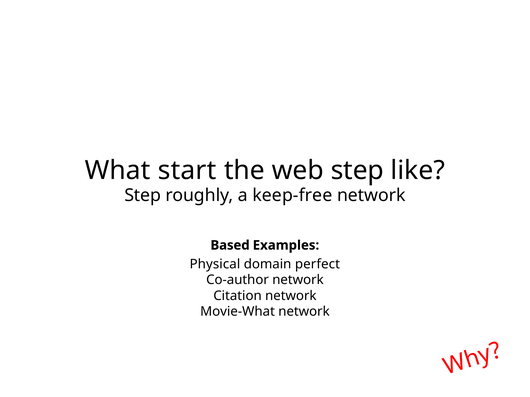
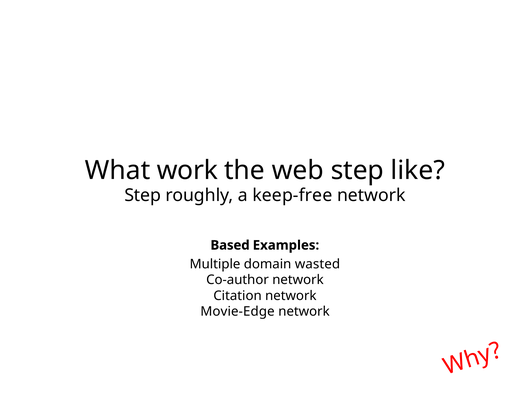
start: start -> work
Physical: Physical -> Multiple
perfect: perfect -> wasted
Movie-What: Movie-What -> Movie-Edge
